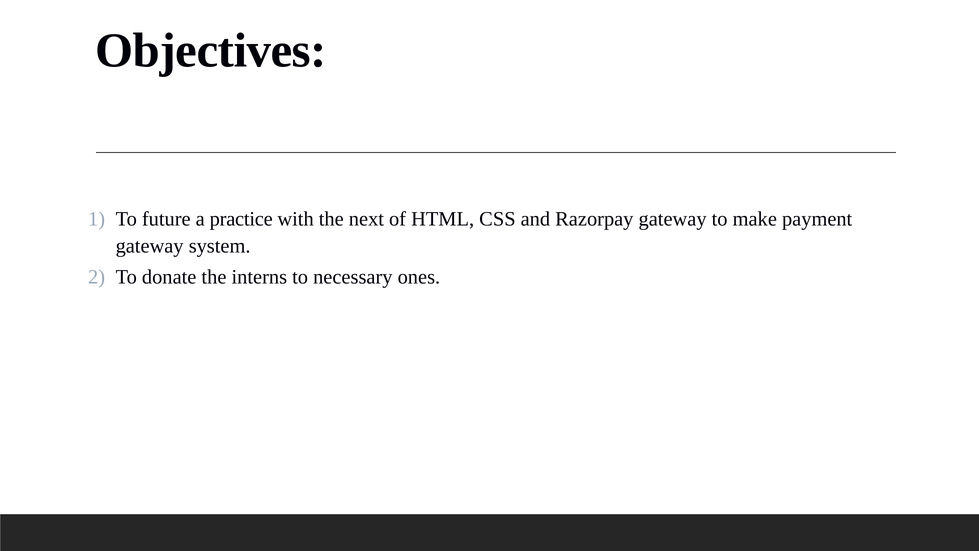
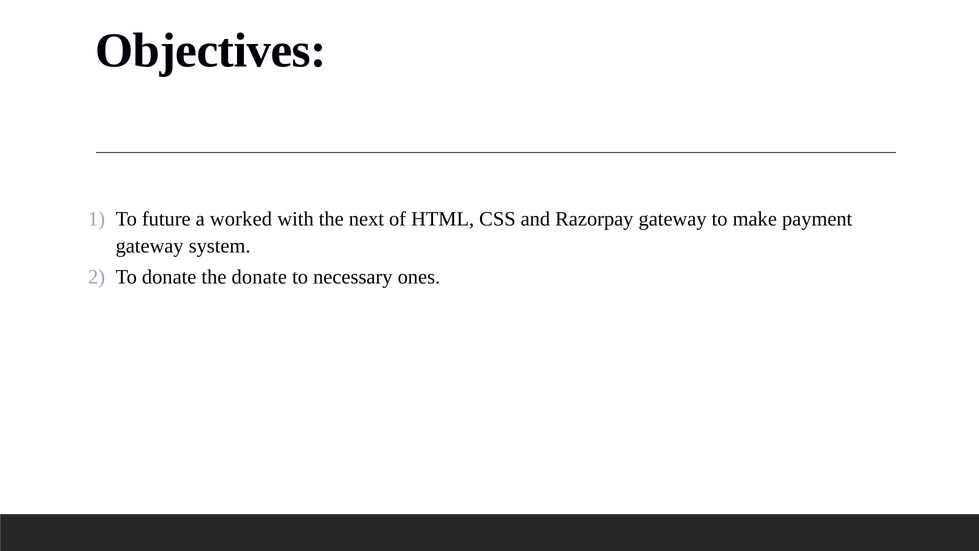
practice: practice -> worked
the interns: interns -> donate
